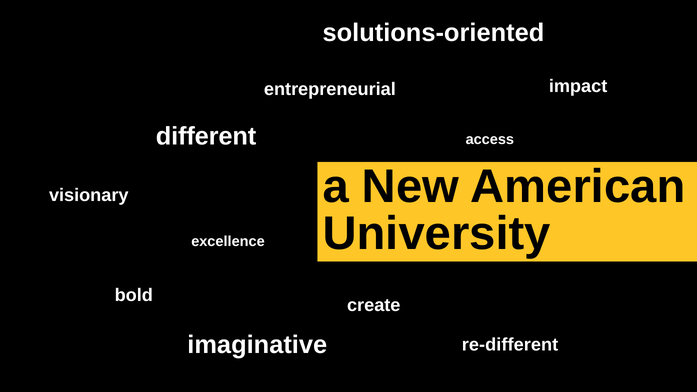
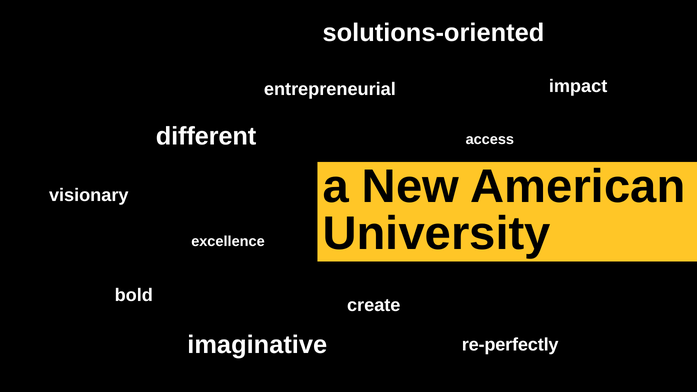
re-different: re-different -> re-perfectly
